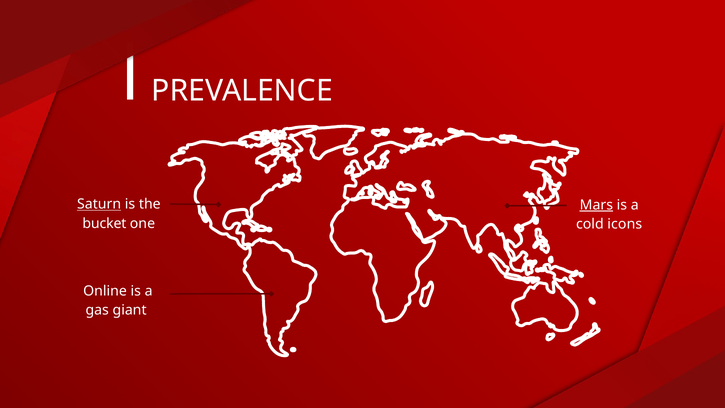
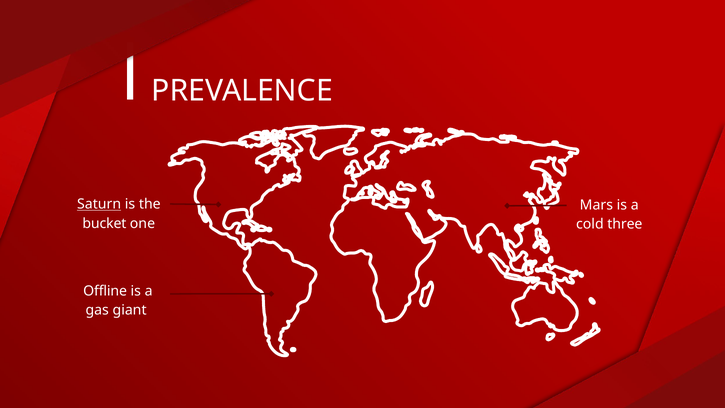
Mars underline: present -> none
icons: icons -> three
Online: Online -> Offline
